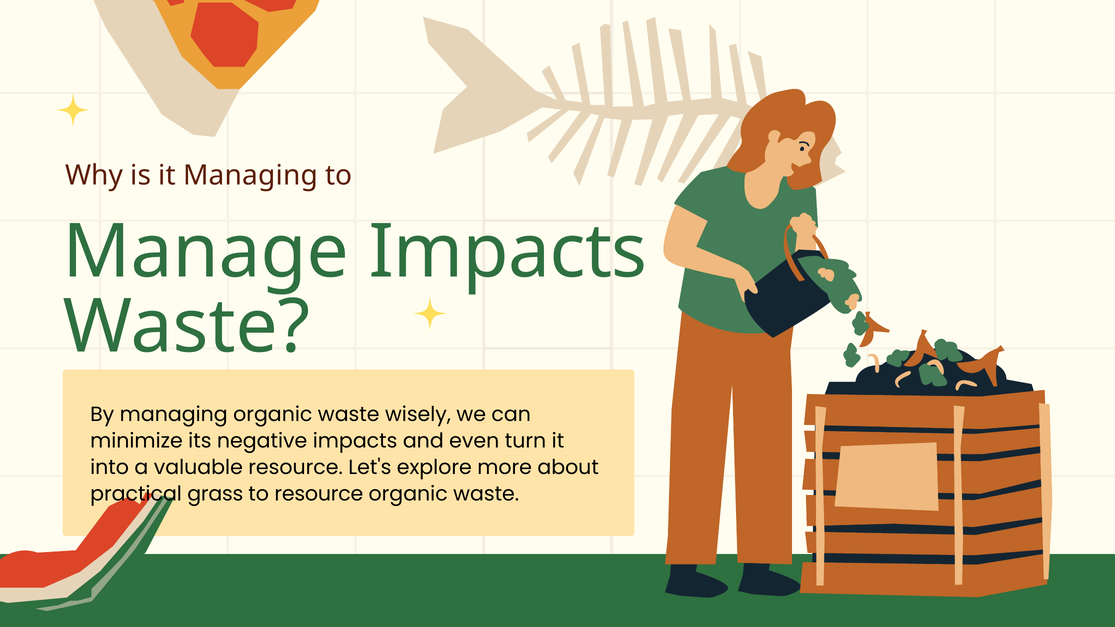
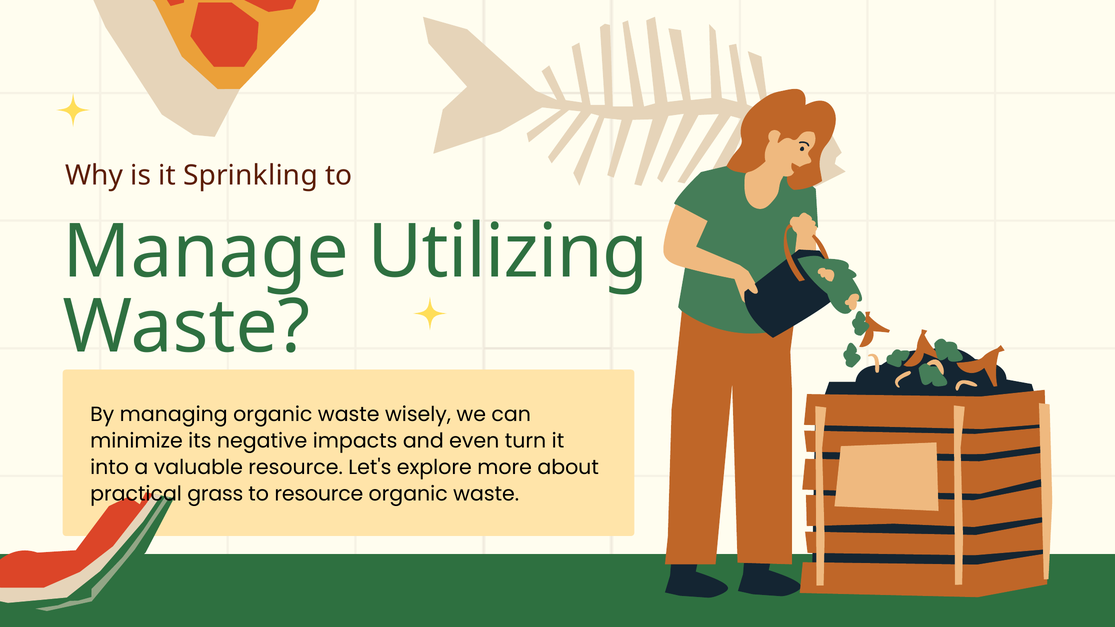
it Managing: Managing -> Sprinkling
Manage Impacts: Impacts -> Utilizing
